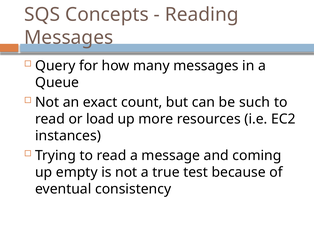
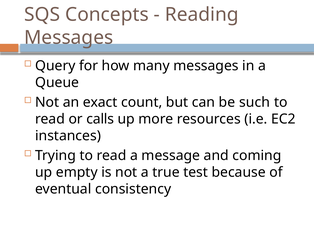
load: load -> calls
